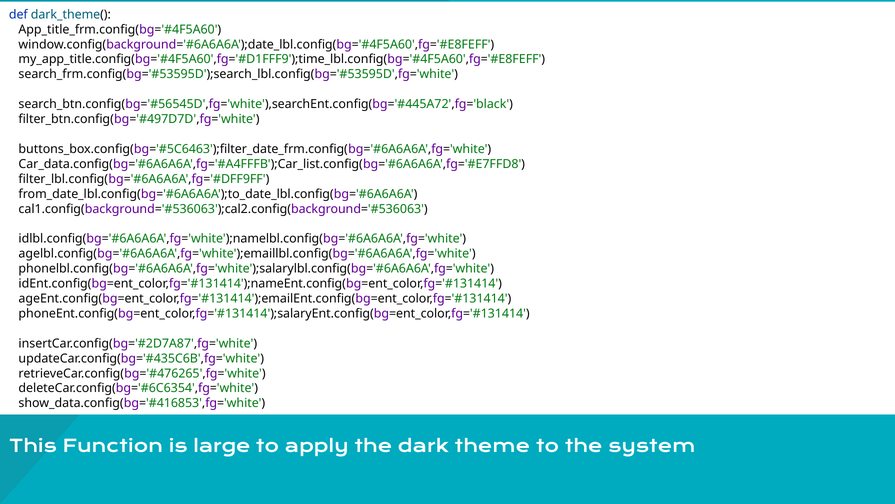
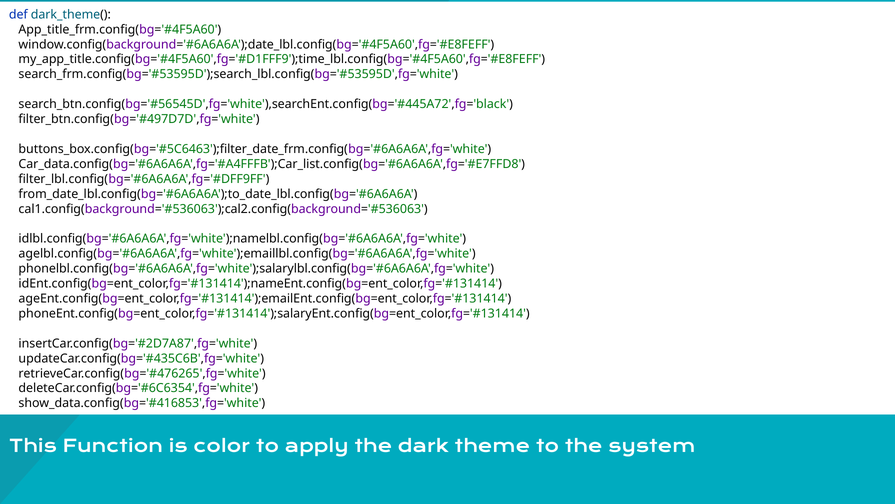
large: large -> color
